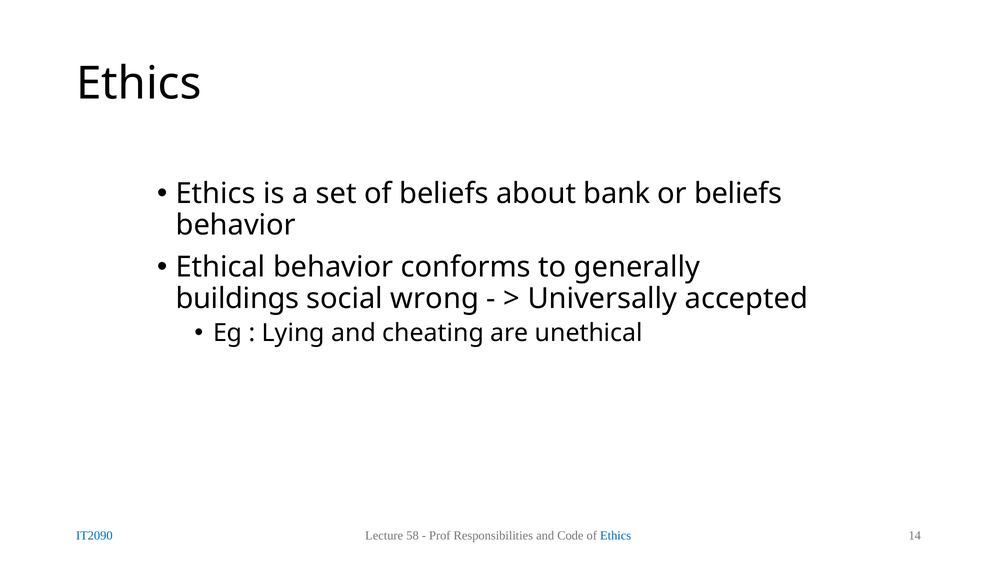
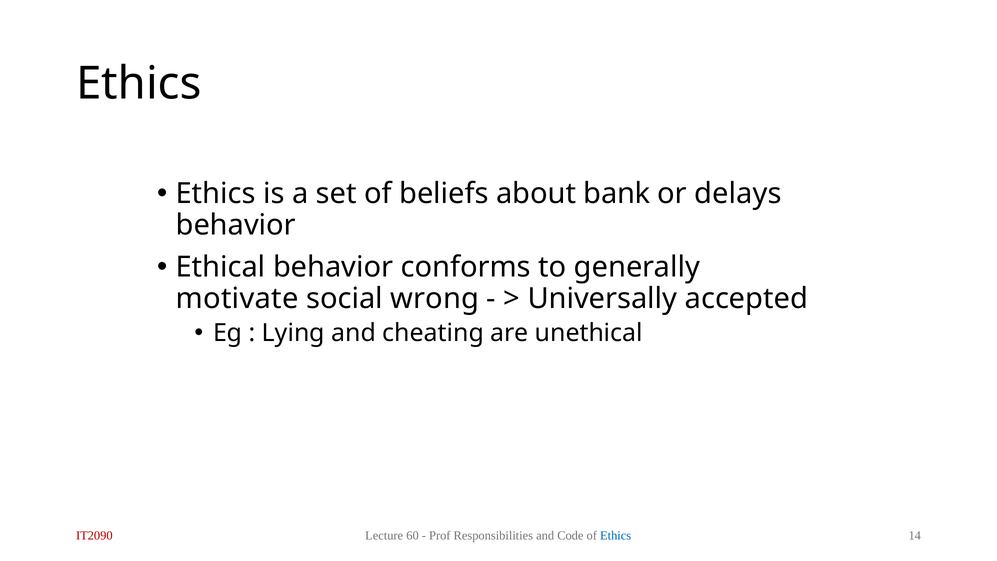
or beliefs: beliefs -> delays
buildings: buildings -> motivate
IT2090 colour: blue -> red
58: 58 -> 60
